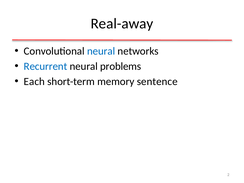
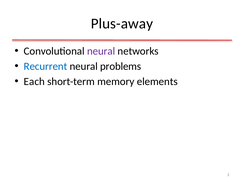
Real-away: Real-away -> Plus-away
neural at (101, 51) colour: blue -> purple
sentence: sentence -> elements
